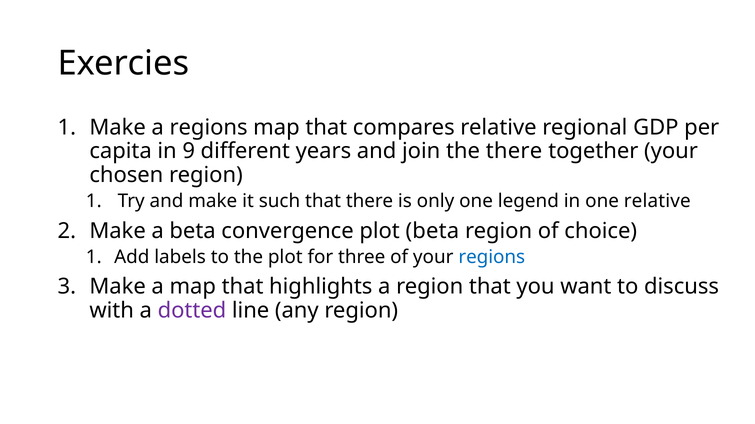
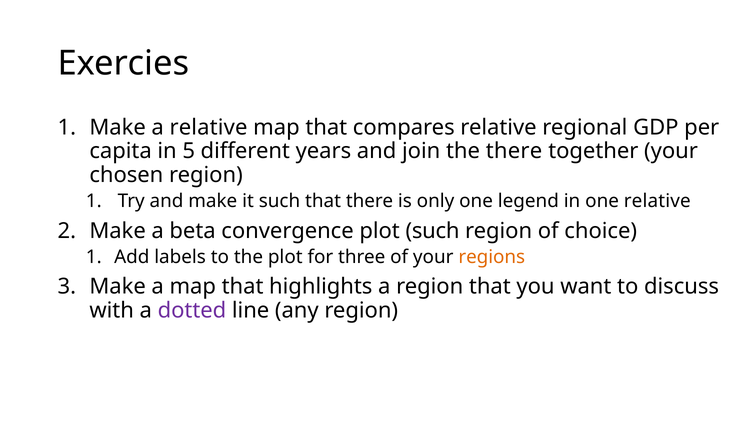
a regions: regions -> relative
9: 9 -> 5
plot beta: beta -> such
regions at (492, 257) colour: blue -> orange
